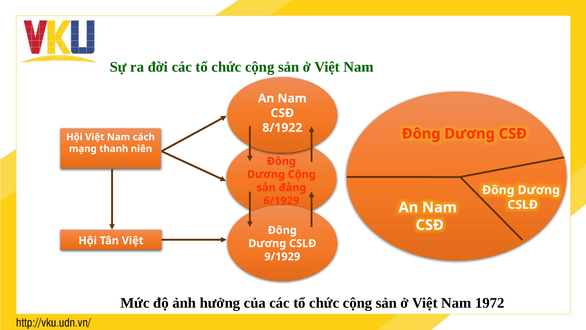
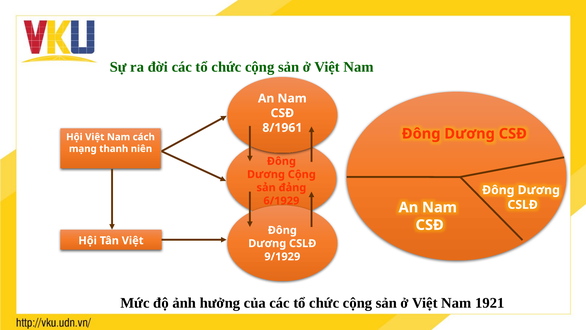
8/1922: 8/1922 -> 8/1961
1972: 1972 -> 1921
